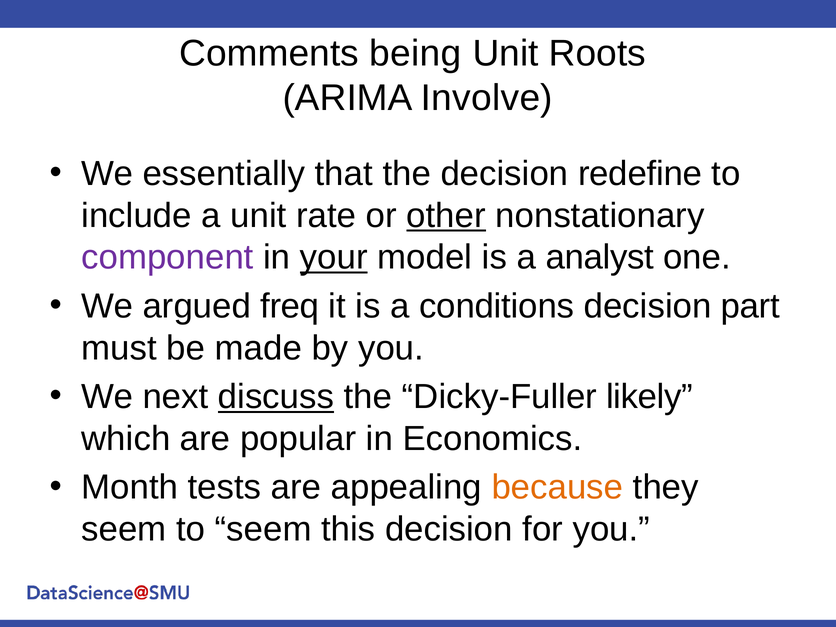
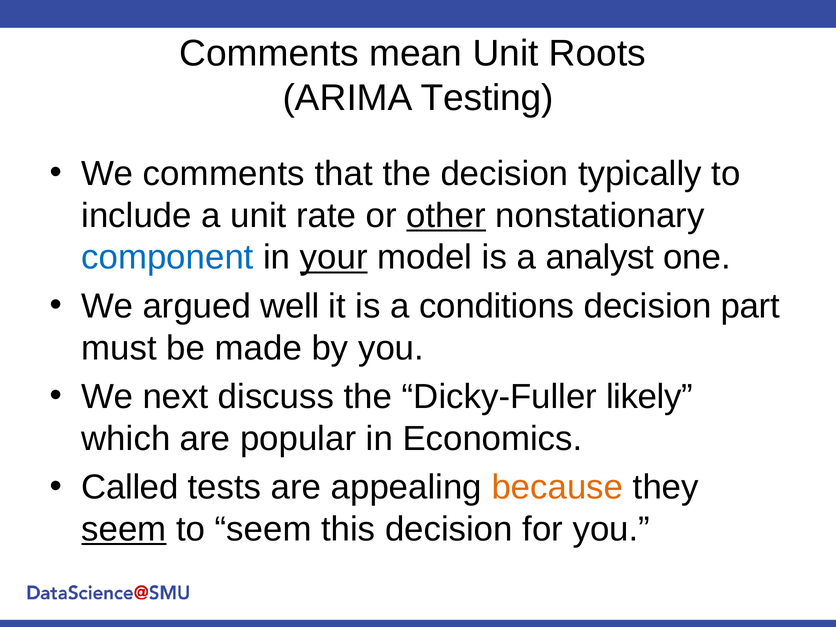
being: being -> mean
Involve: Involve -> Testing
We essentially: essentially -> comments
redefine: redefine -> typically
component colour: purple -> blue
freq: freq -> well
discuss underline: present -> none
Month: Month -> Called
seem at (124, 529) underline: none -> present
